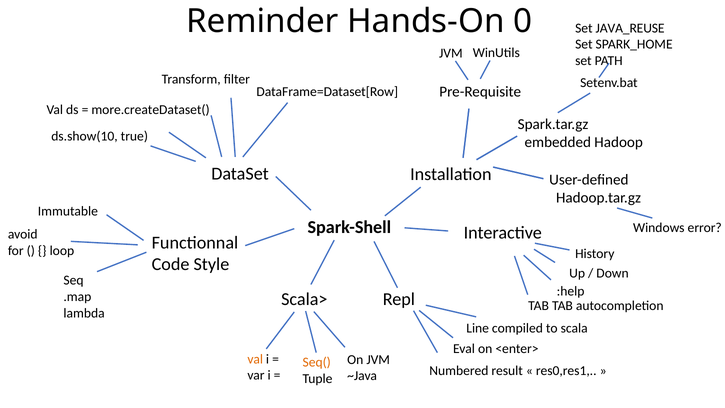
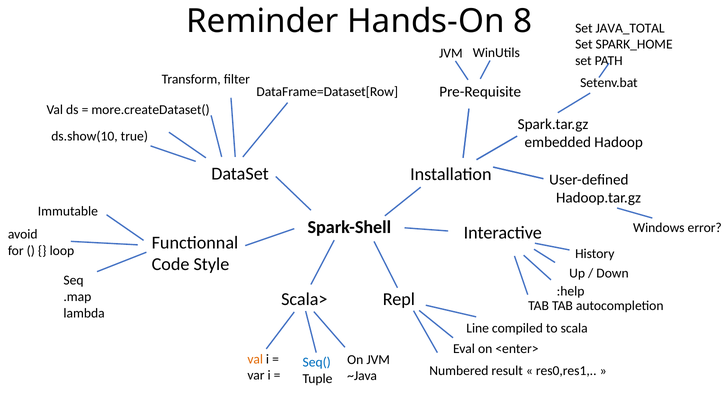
0: 0 -> 8
JAVA_REUSE: JAVA_REUSE -> JAVA_TOTAL
Seq( colour: orange -> blue
